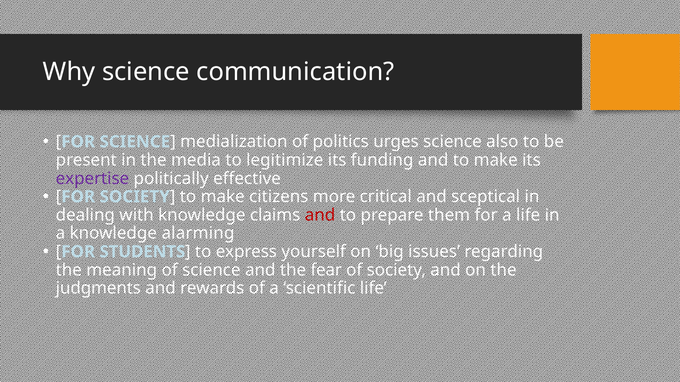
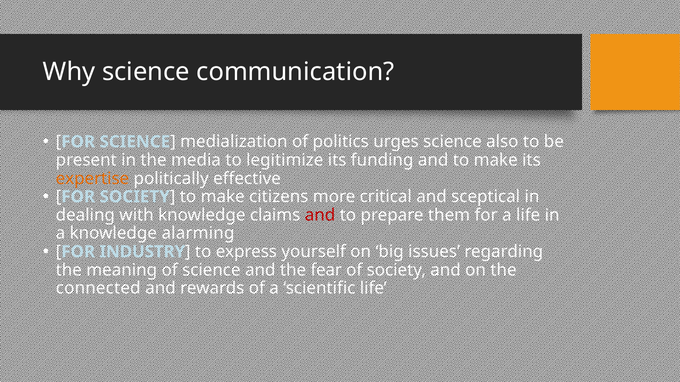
expertise colour: purple -> orange
STUDENTS: STUDENTS -> INDUSTRY
judgments: judgments -> connected
